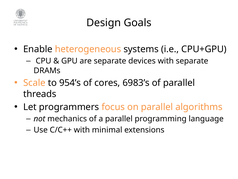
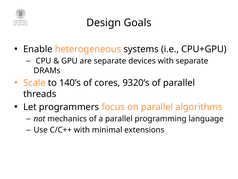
954’s: 954’s -> 140’s
6983’s: 6983’s -> 9320’s
